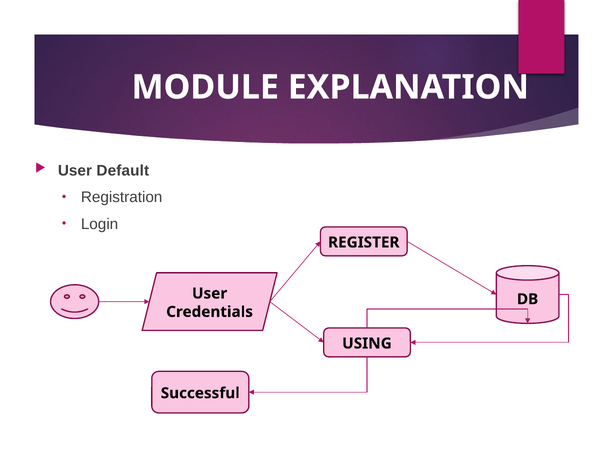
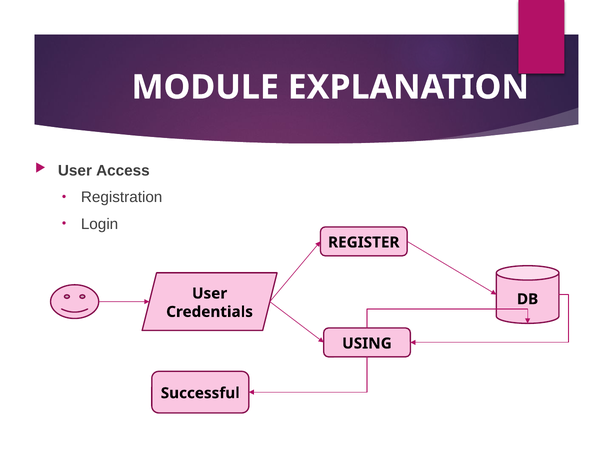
Default: Default -> Access
